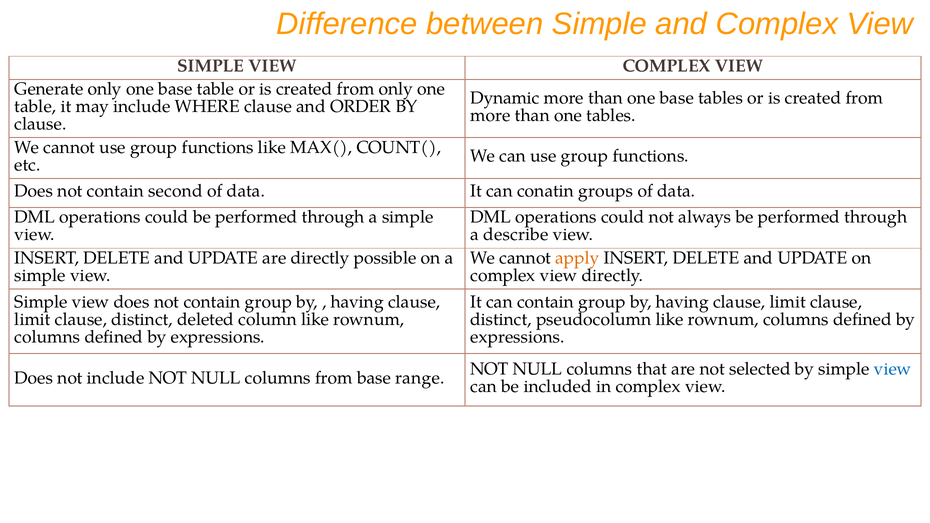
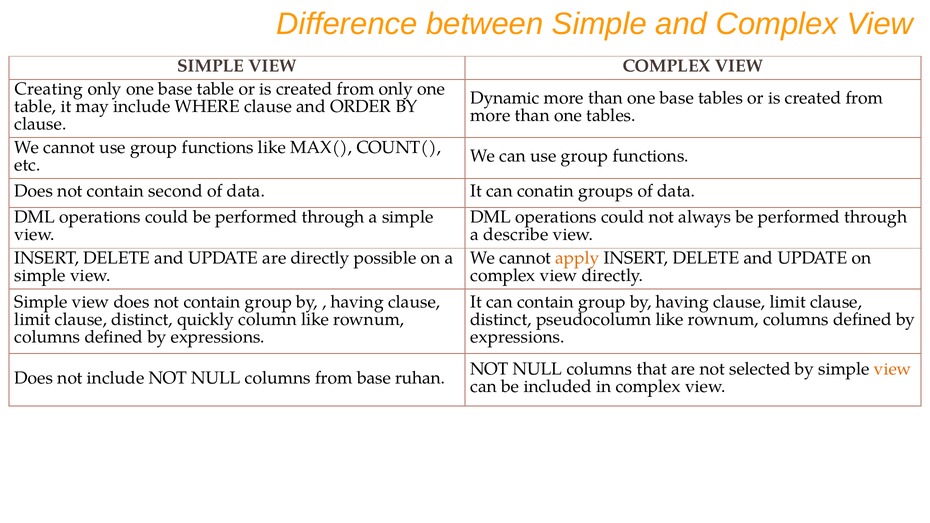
Generate: Generate -> Creating
deleted: deleted -> quickly
view at (893, 369) colour: blue -> orange
range: range -> ruhan
